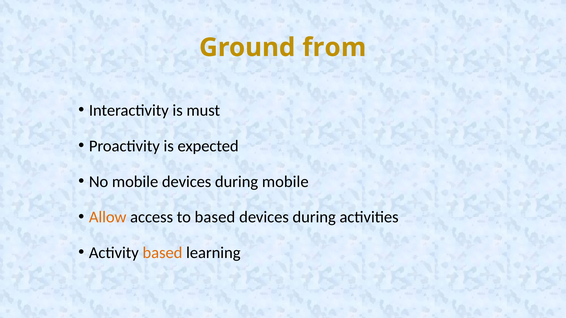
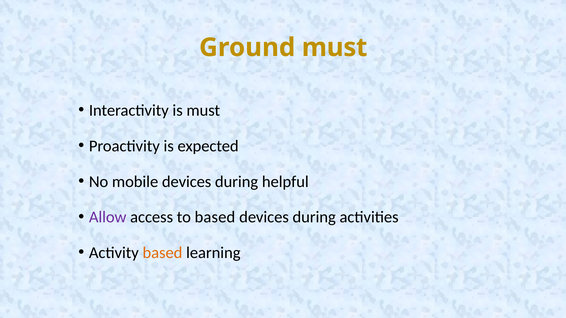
Ground from: from -> must
during mobile: mobile -> helpful
Allow colour: orange -> purple
